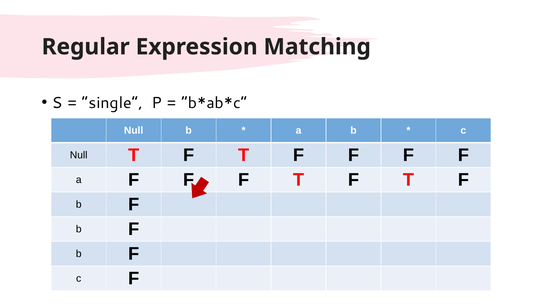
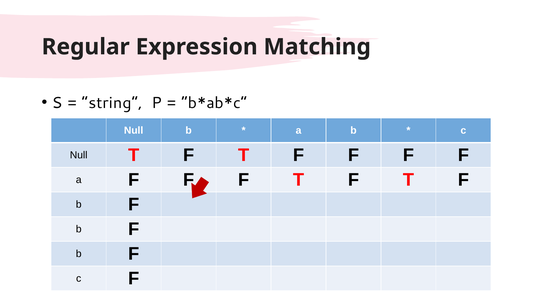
single: single -> string
